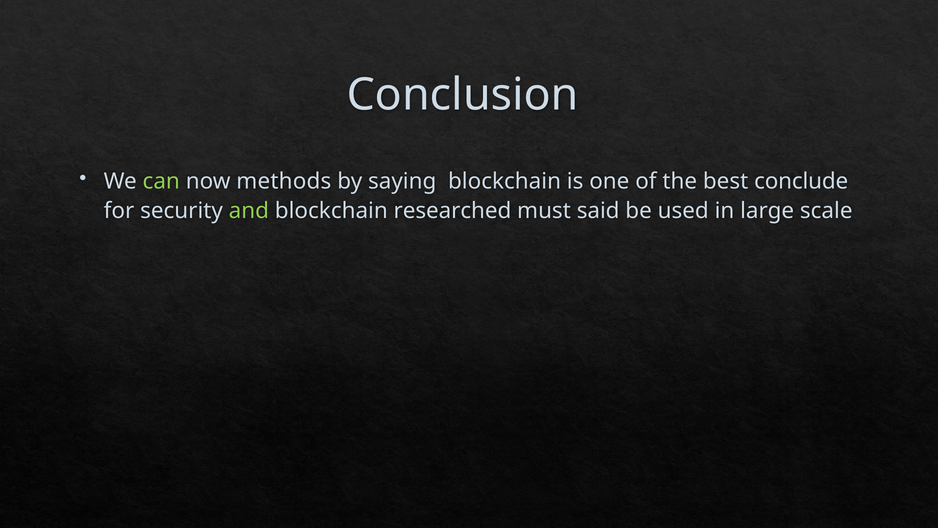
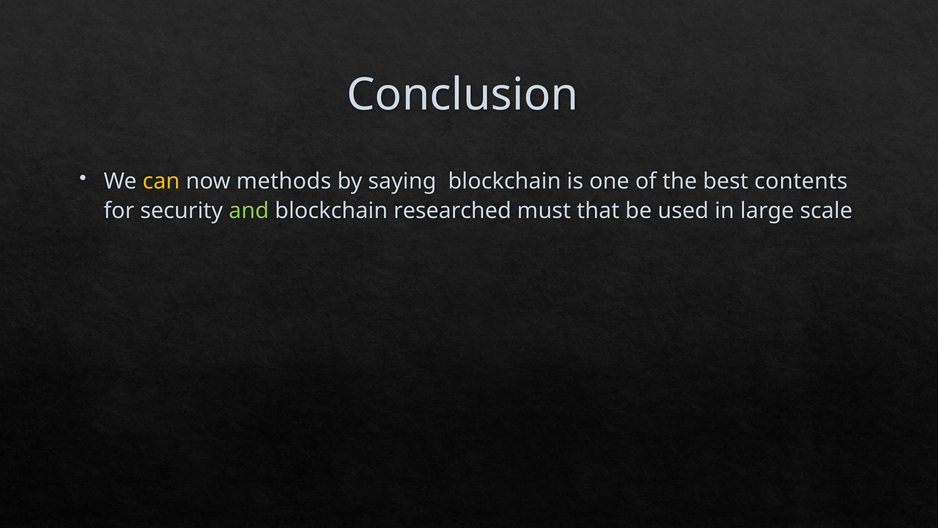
can colour: light green -> yellow
conclude: conclude -> contents
said: said -> that
